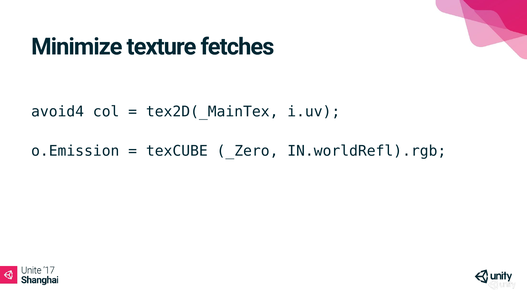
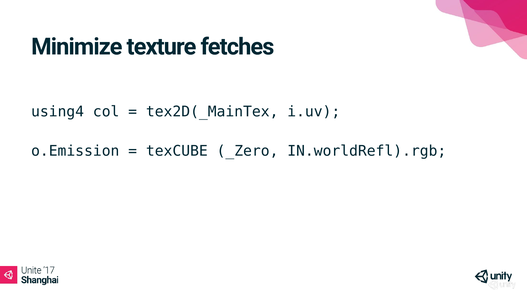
avoid4: avoid4 -> using4
